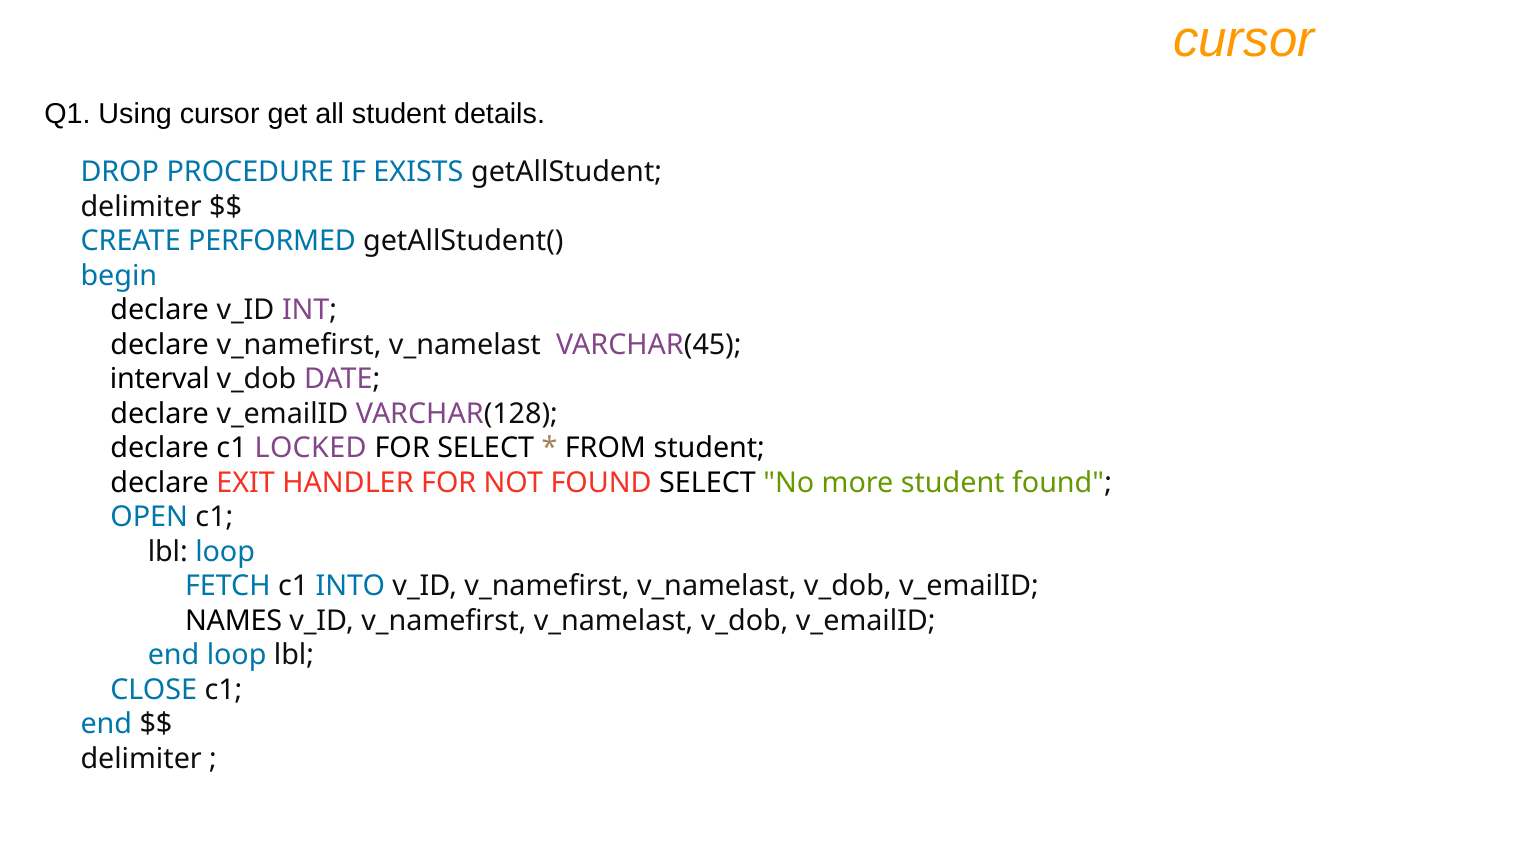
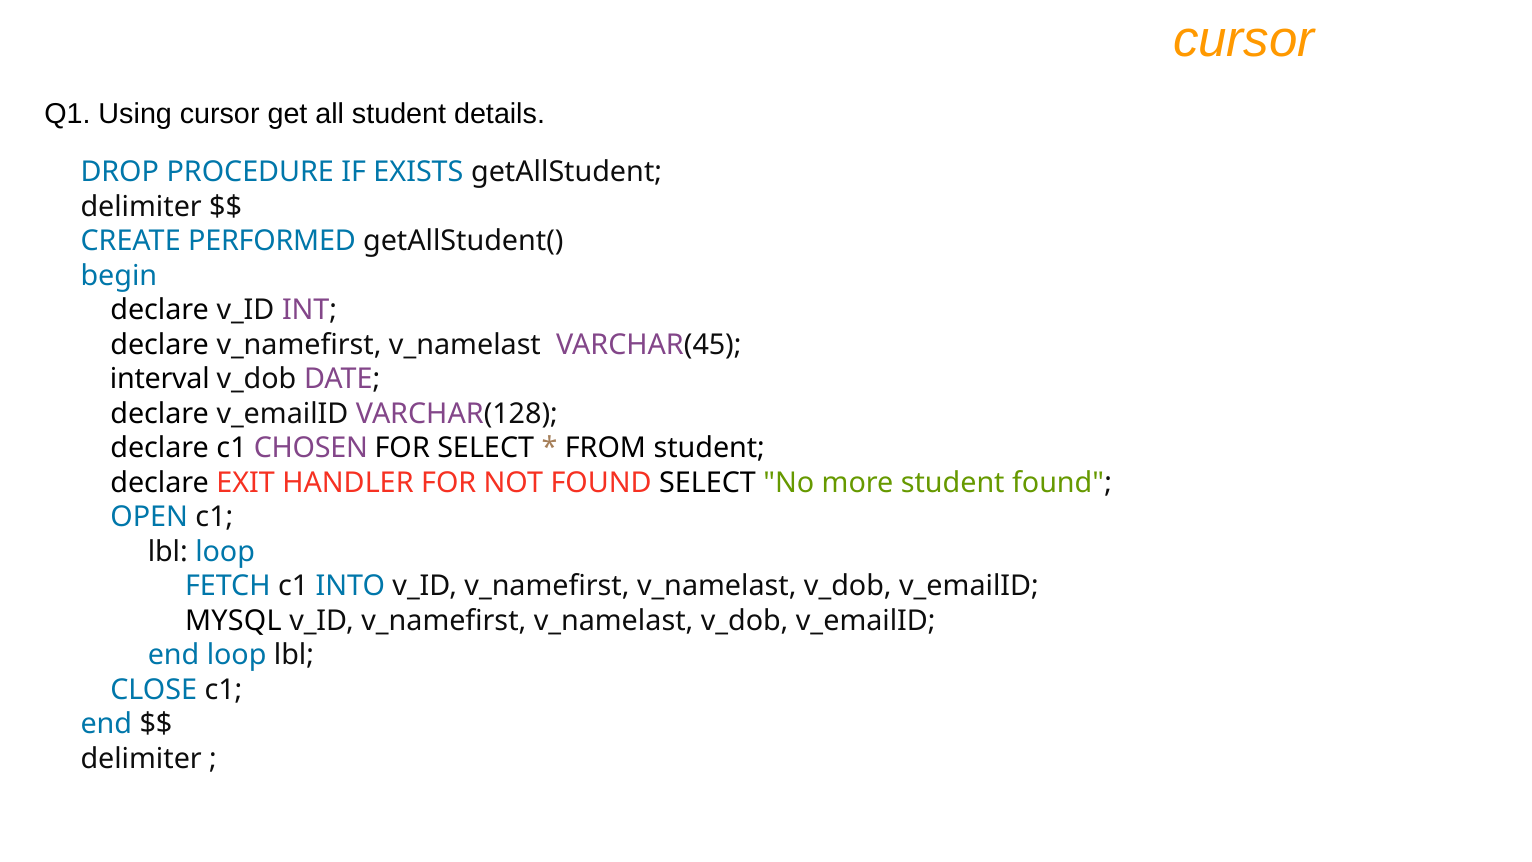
LOCKED: LOCKED -> CHOSEN
NAMES: NAMES -> MYSQL
